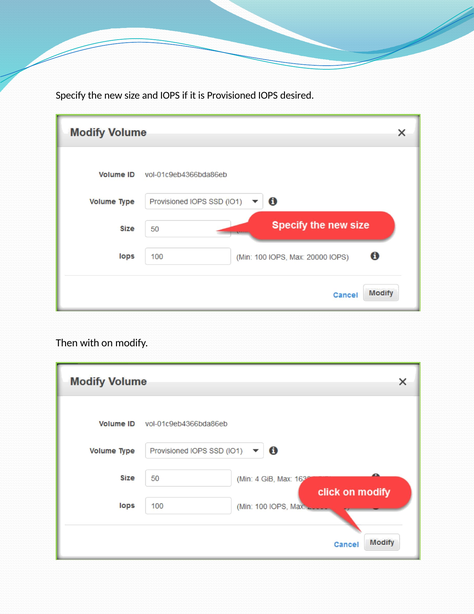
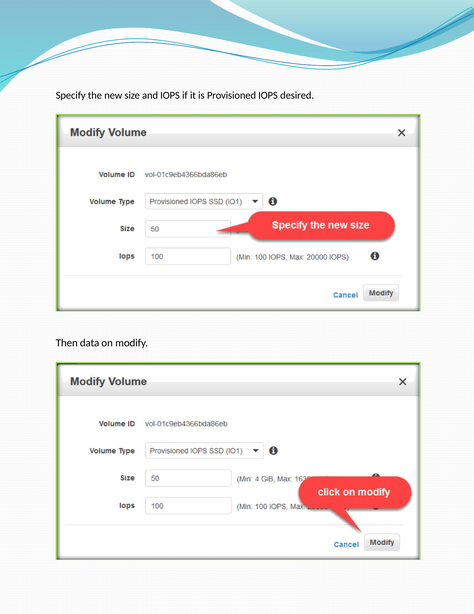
with: with -> data
